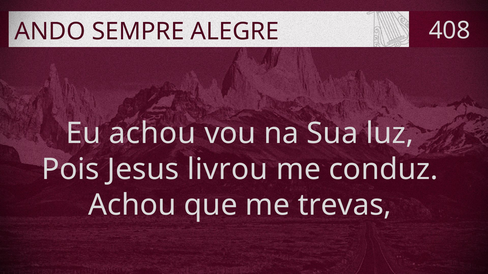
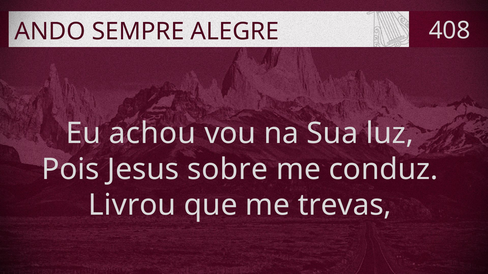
livrou: livrou -> sobre
Achou at (132, 205): Achou -> Livrou
